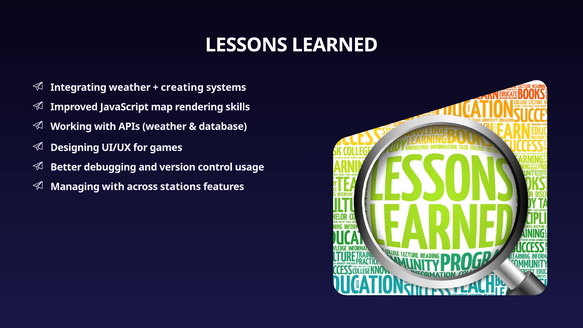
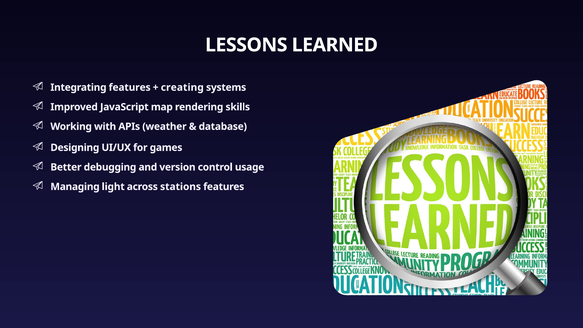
Integrating weather: weather -> features
Managing with: with -> light
